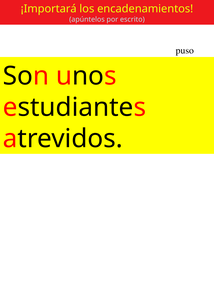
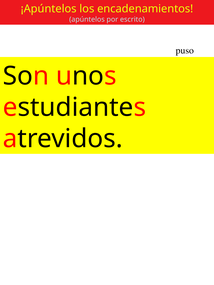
¡Importará: ¡Importará -> ¡Apúntelos
